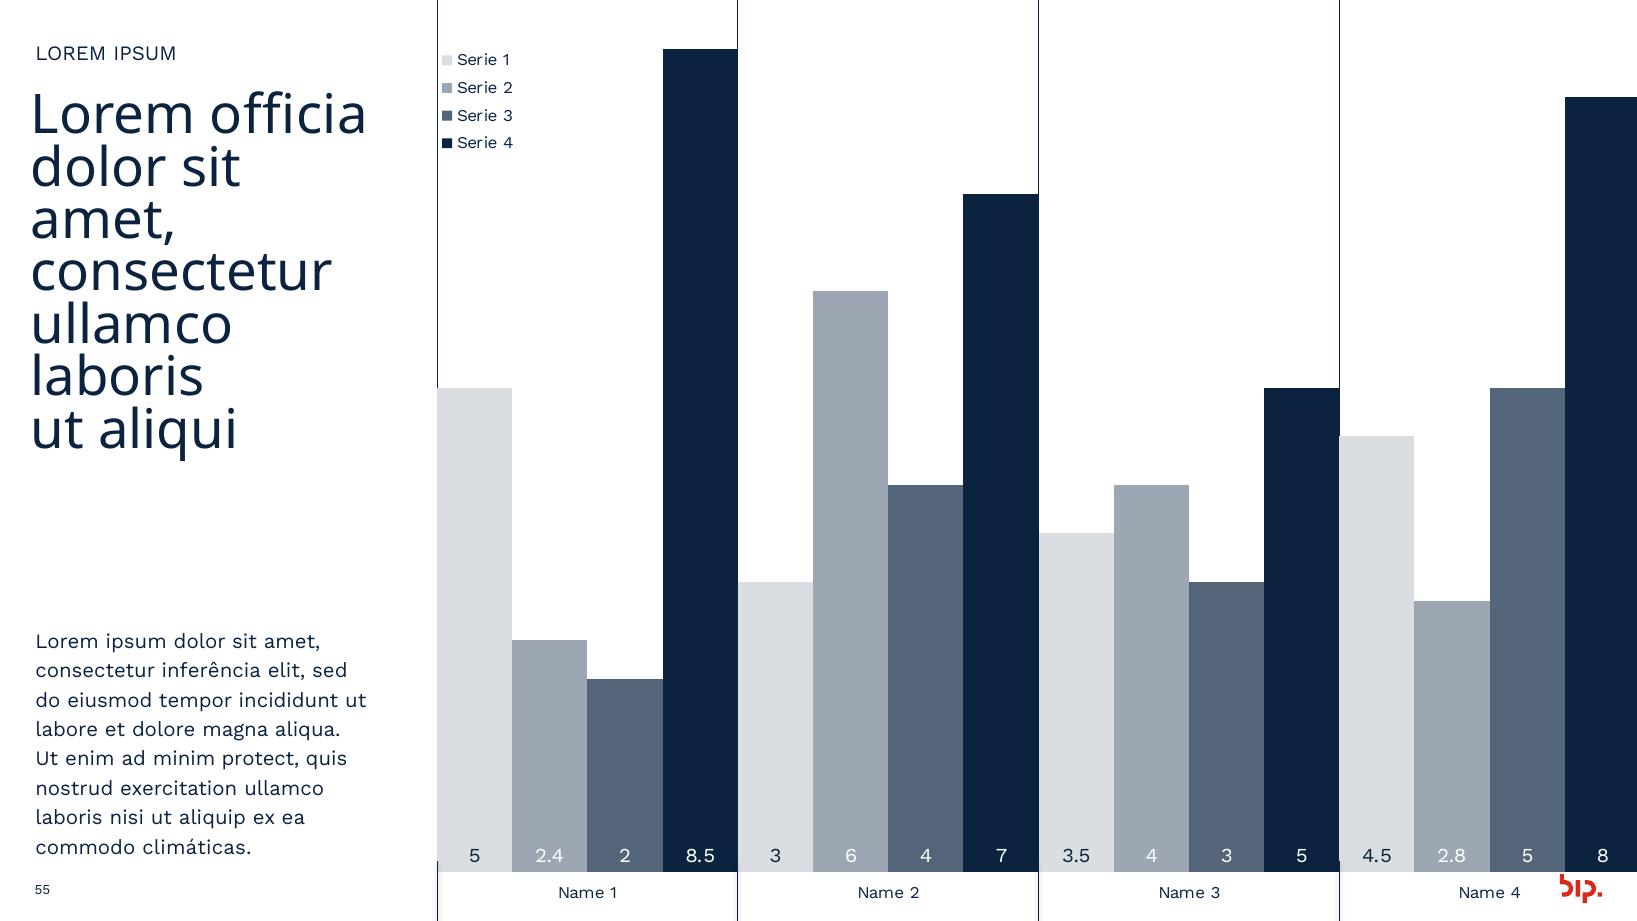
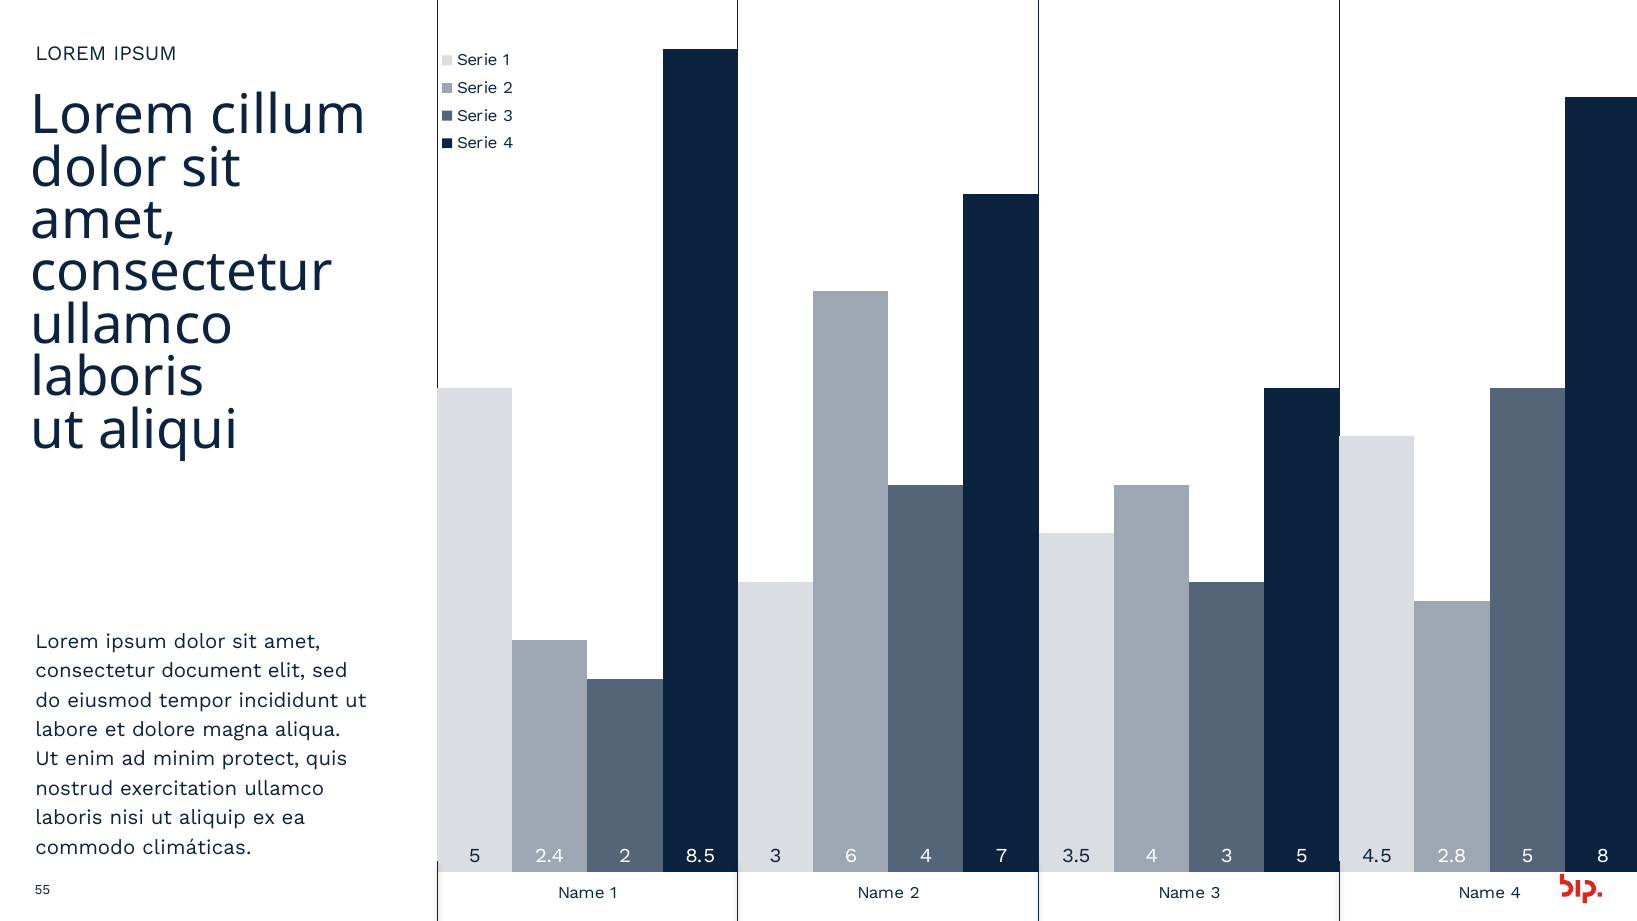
officia: officia -> cillum
inferência: inferência -> document
